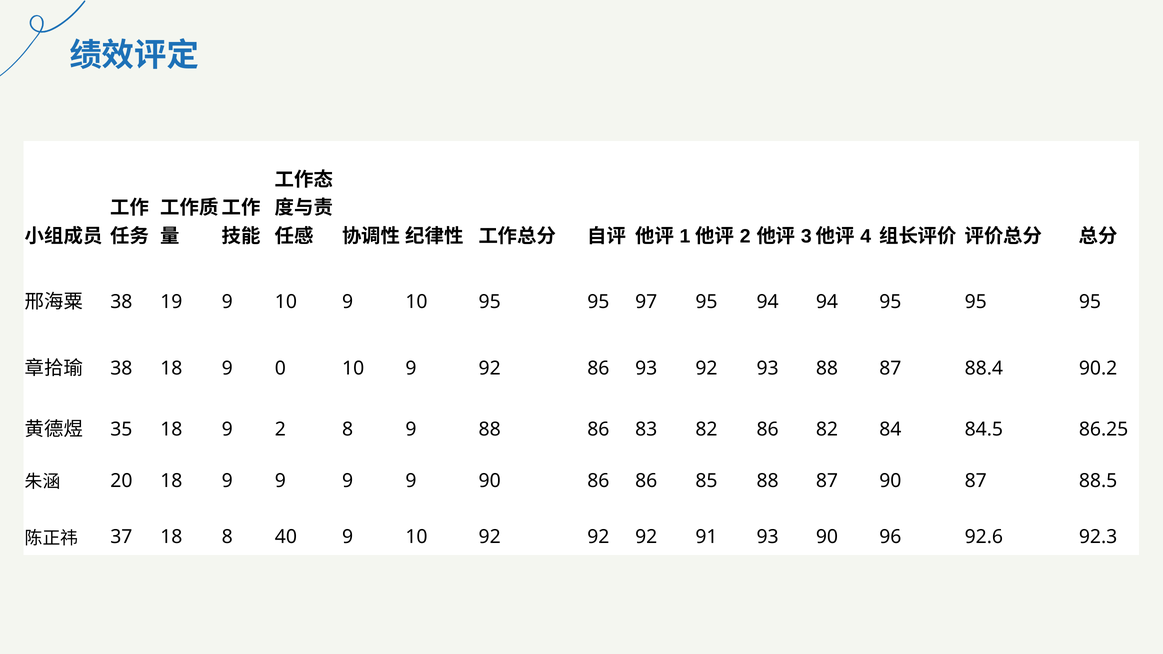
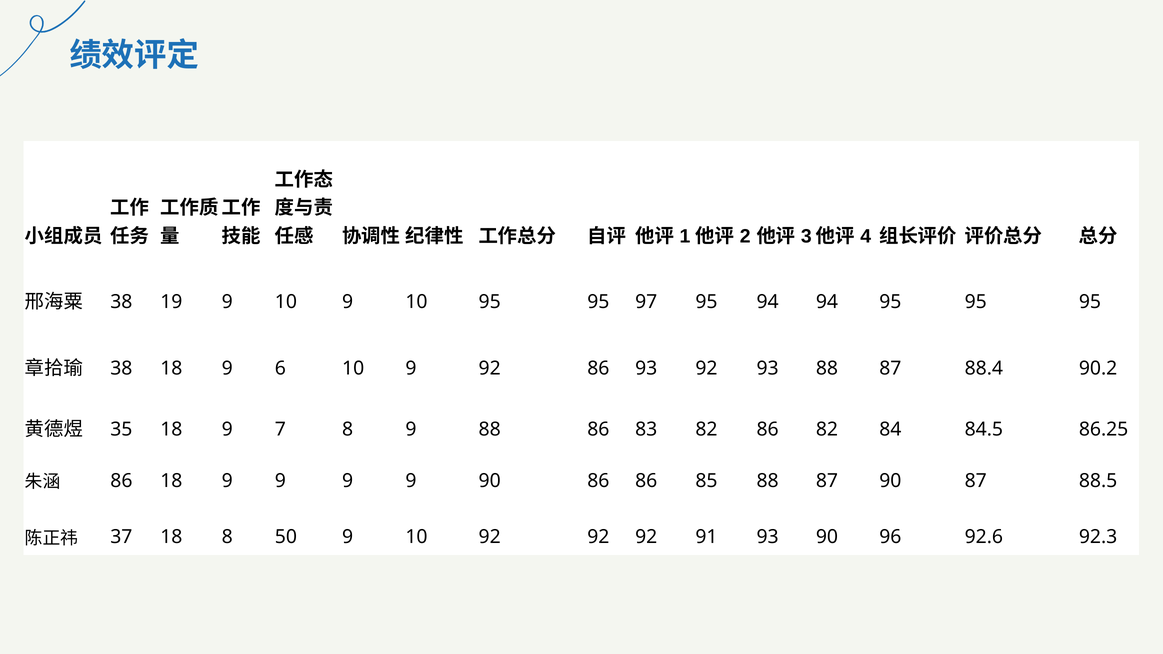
0: 0 -> 6
9 2: 2 -> 7
20 at (121, 481): 20 -> 86
40: 40 -> 50
